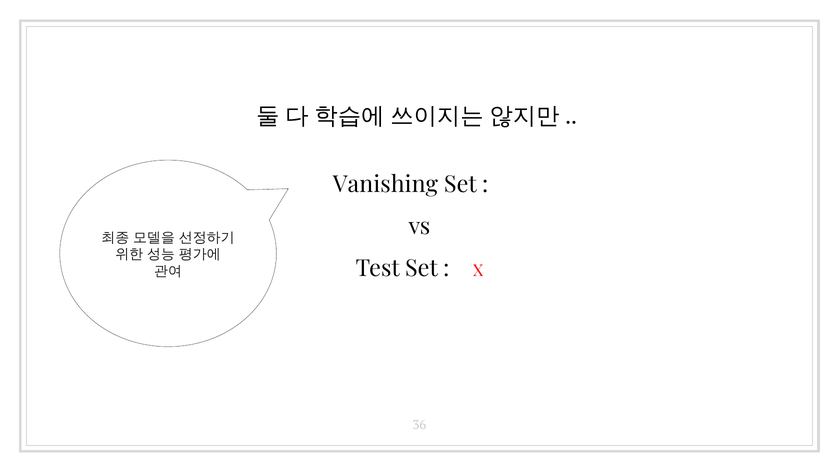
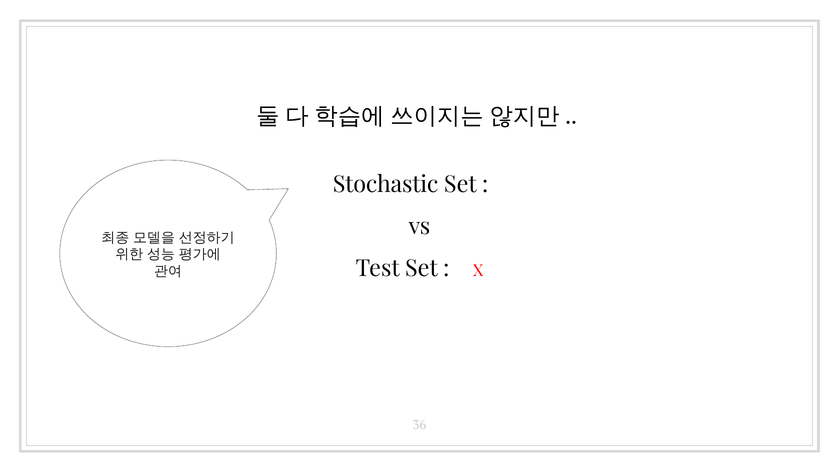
Vanishing: Vanishing -> Stochastic
